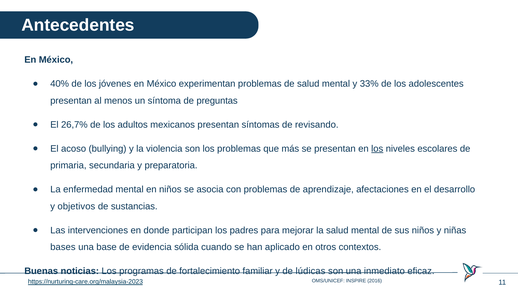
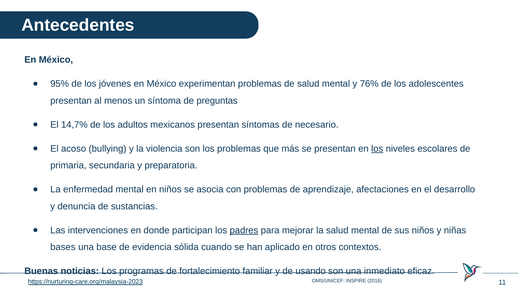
40%: 40% -> 95%
33%: 33% -> 76%
26,7%: 26,7% -> 14,7%
revisando: revisando -> necesario
objetivos: objetivos -> denuncia
padres underline: none -> present
lúdicas: lúdicas -> usando
